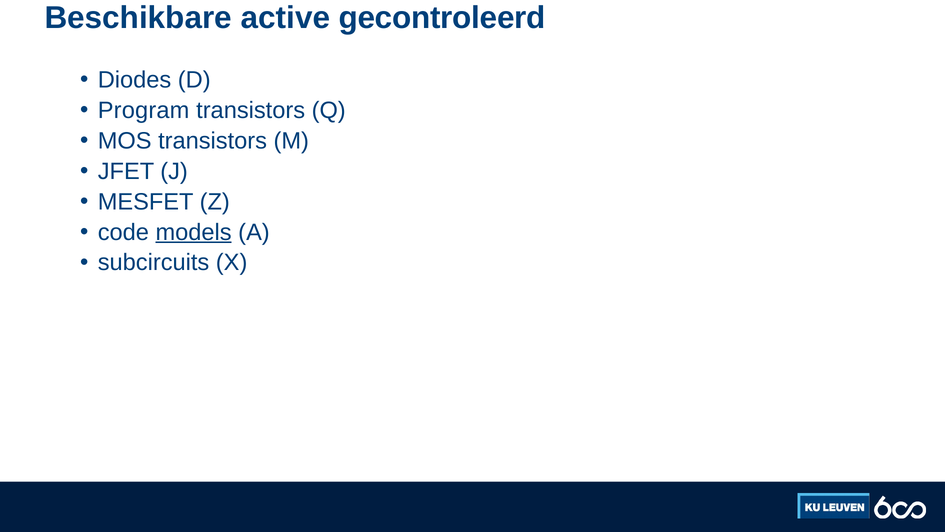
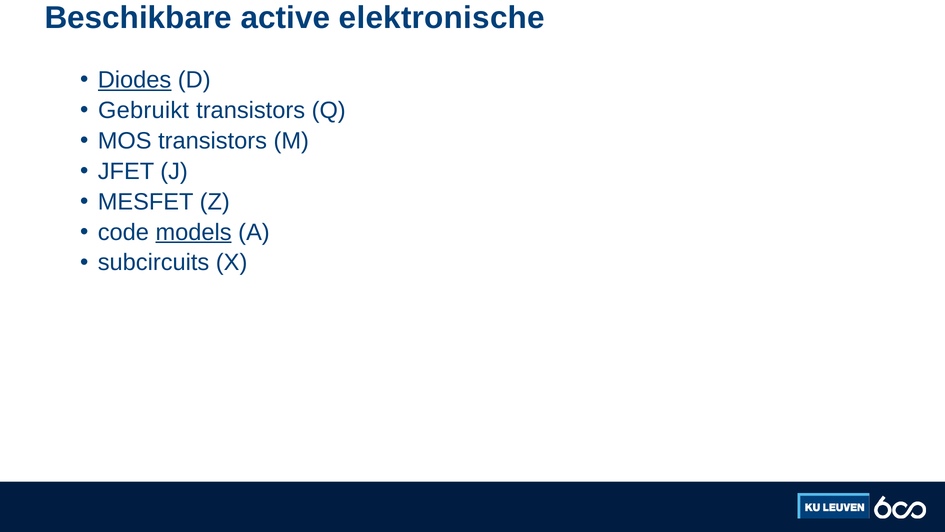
gecontroleerd: gecontroleerd -> elektronische
Diodes underline: none -> present
Program: Program -> Gebruikt
